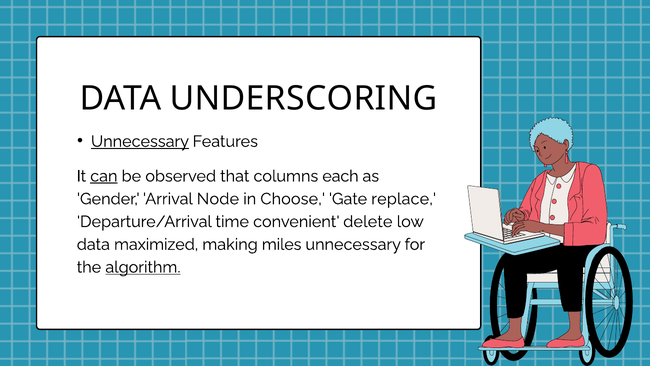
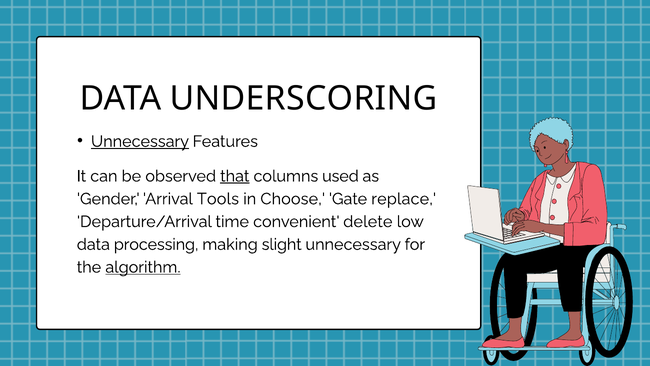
can underline: present -> none
that underline: none -> present
each: each -> used
Node: Node -> Tools
maximized: maximized -> processing
miles: miles -> slight
